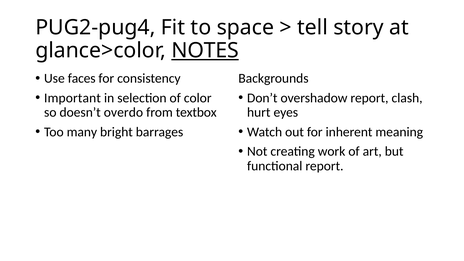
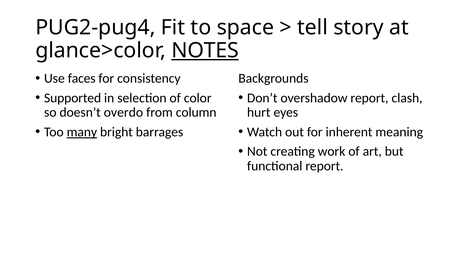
Important: Important -> Supported
textbox: textbox -> column
many underline: none -> present
